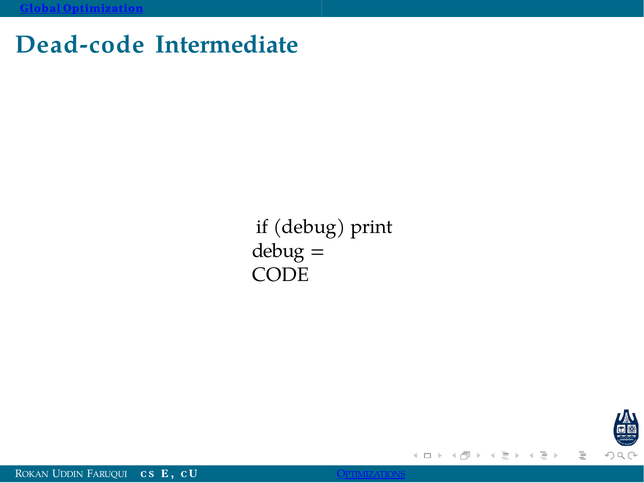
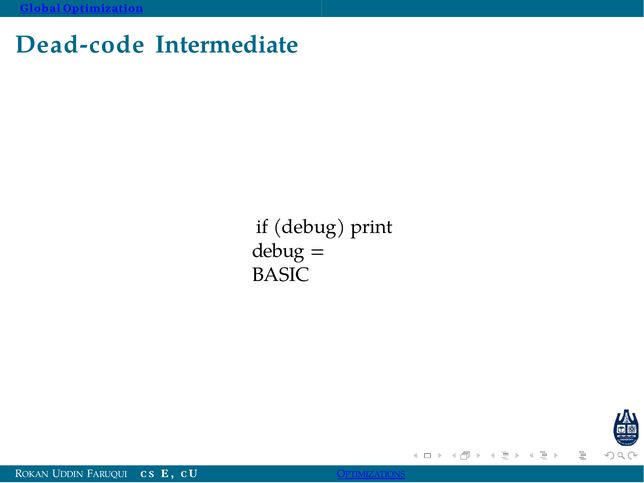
CODE: CODE -> BASIC
